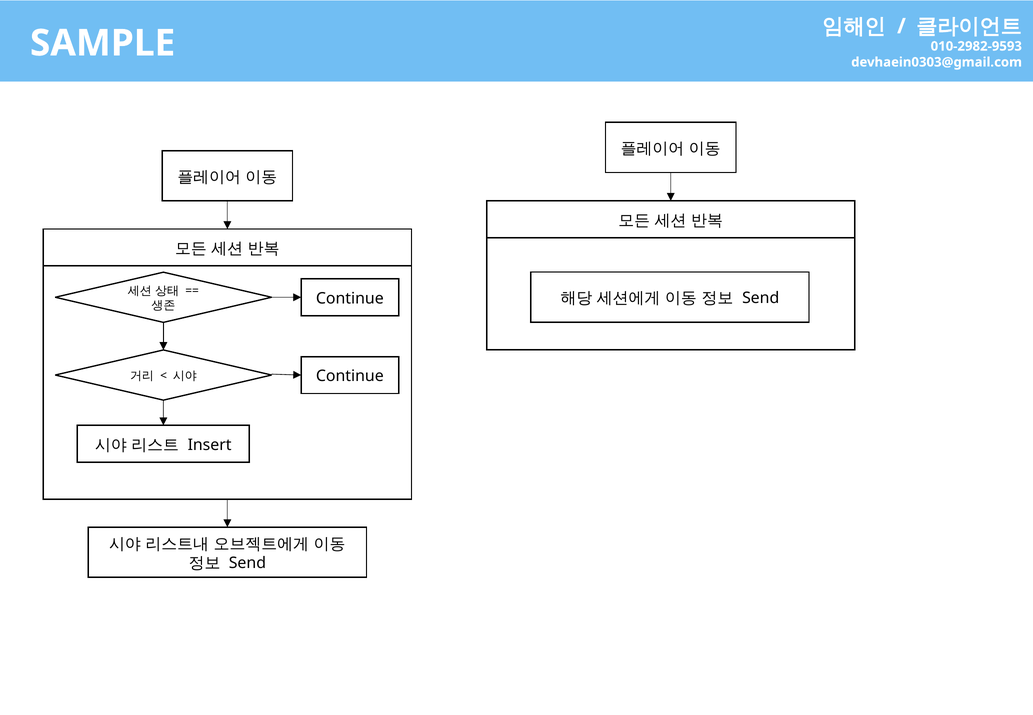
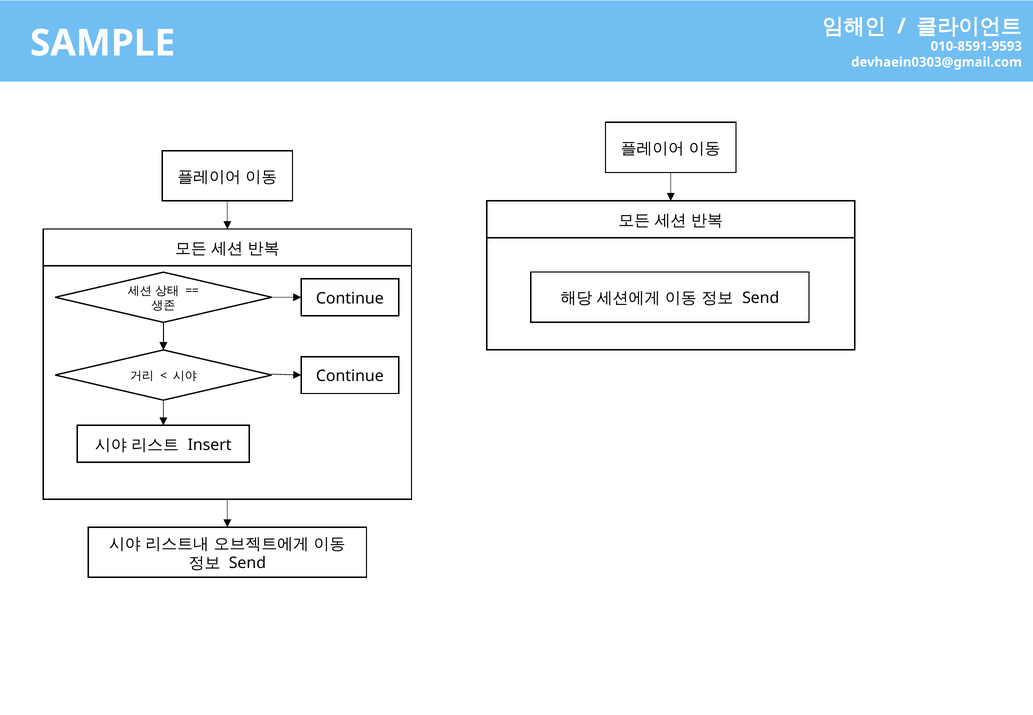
010-2982-9593: 010-2982-9593 -> 010-8591-9593
